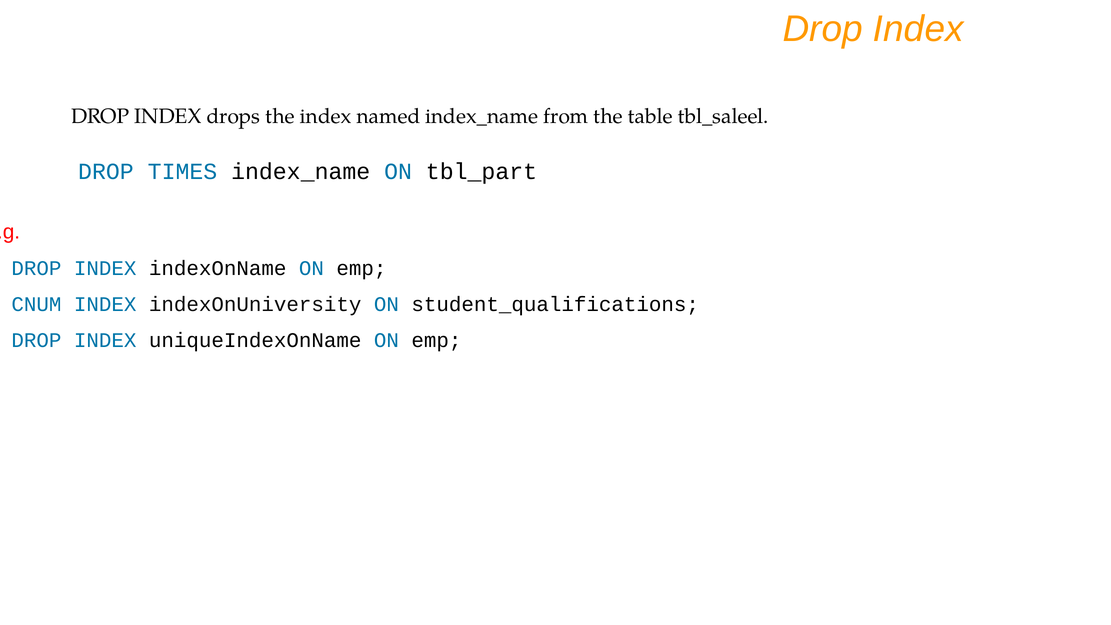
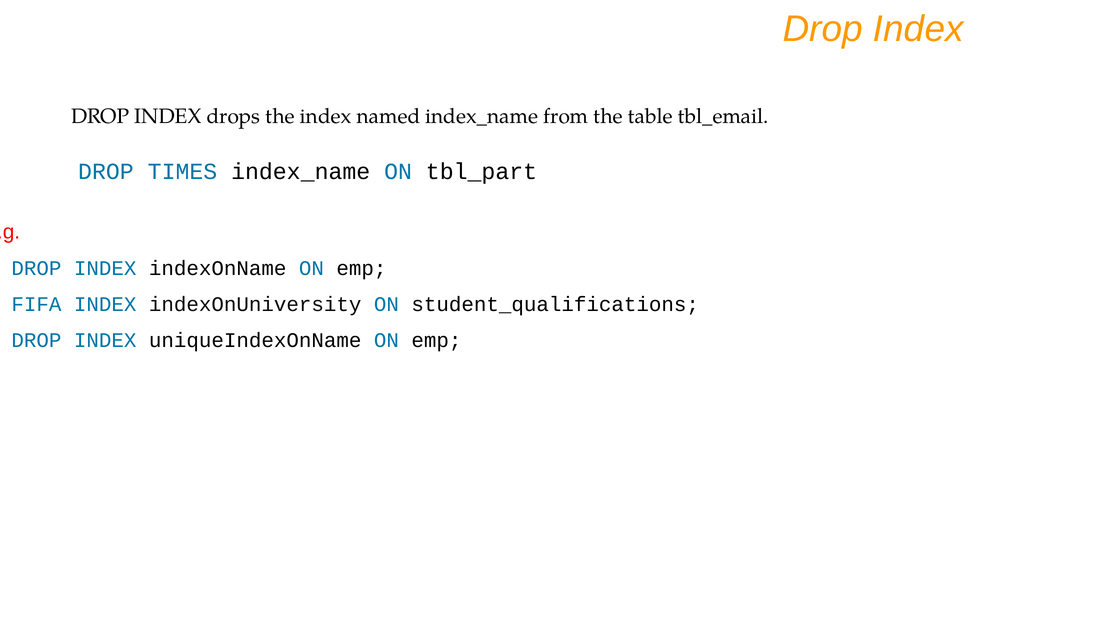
tbl_saleel: tbl_saleel -> tbl_email
CNUM: CNUM -> FIFA
